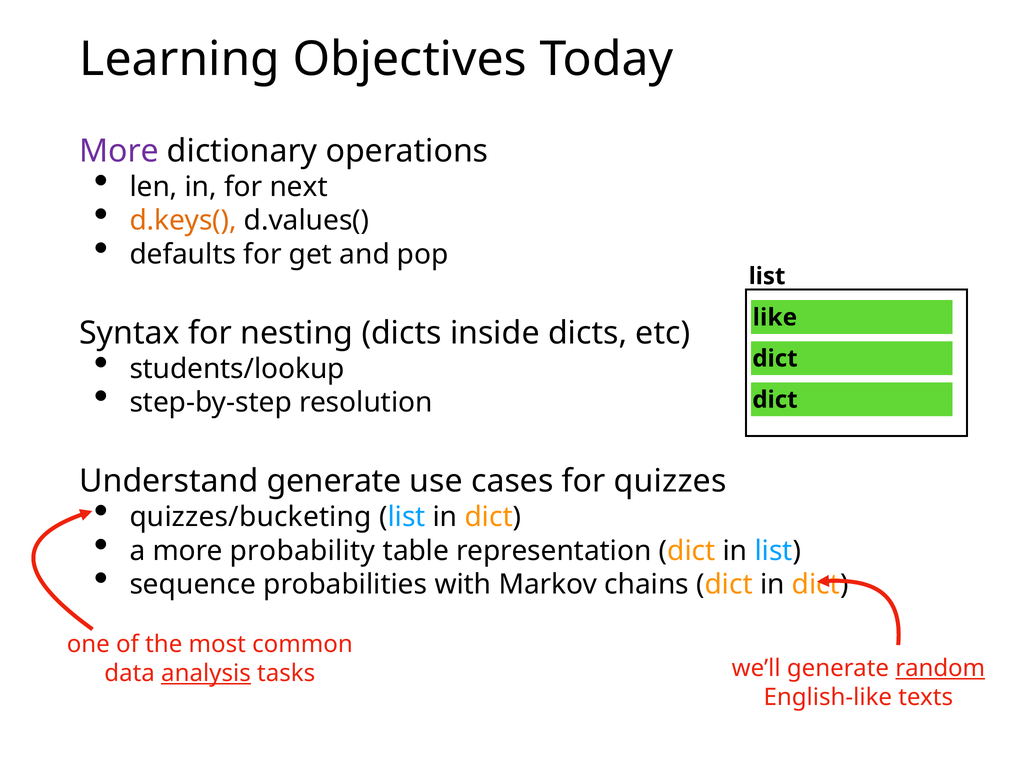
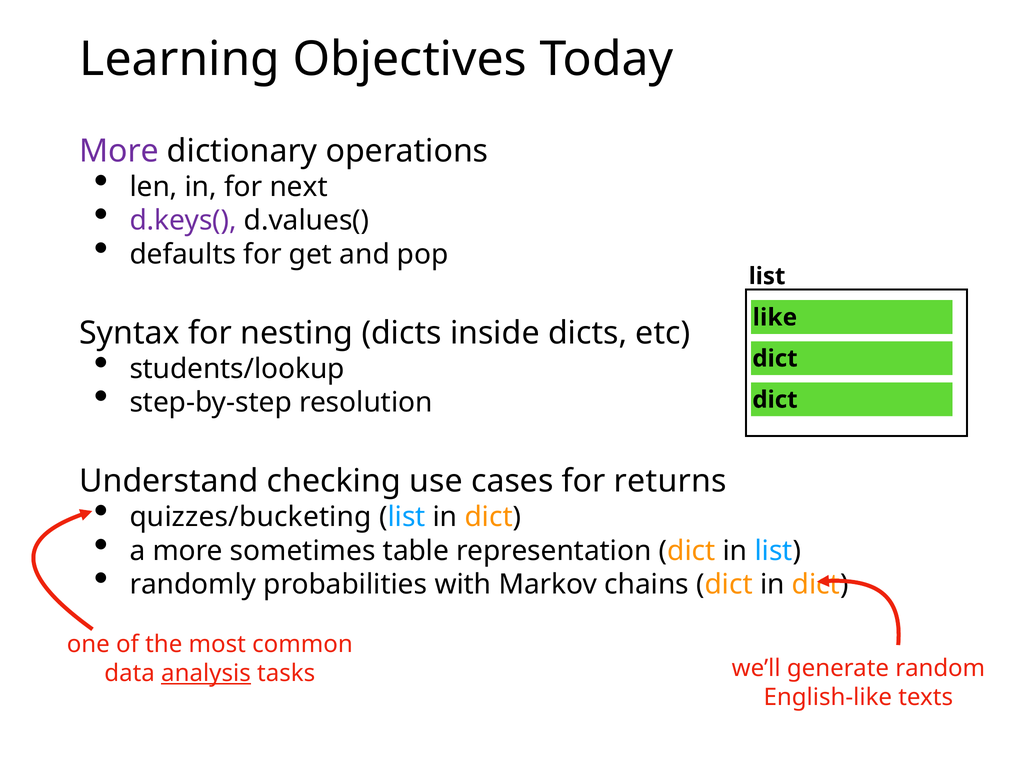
d.keys( colour: orange -> purple
Understand generate: generate -> checking
quizzes: quizzes -> returns
probability: probability -> sometimes
sequence: sequence -> randomly
random underline: present -> none
